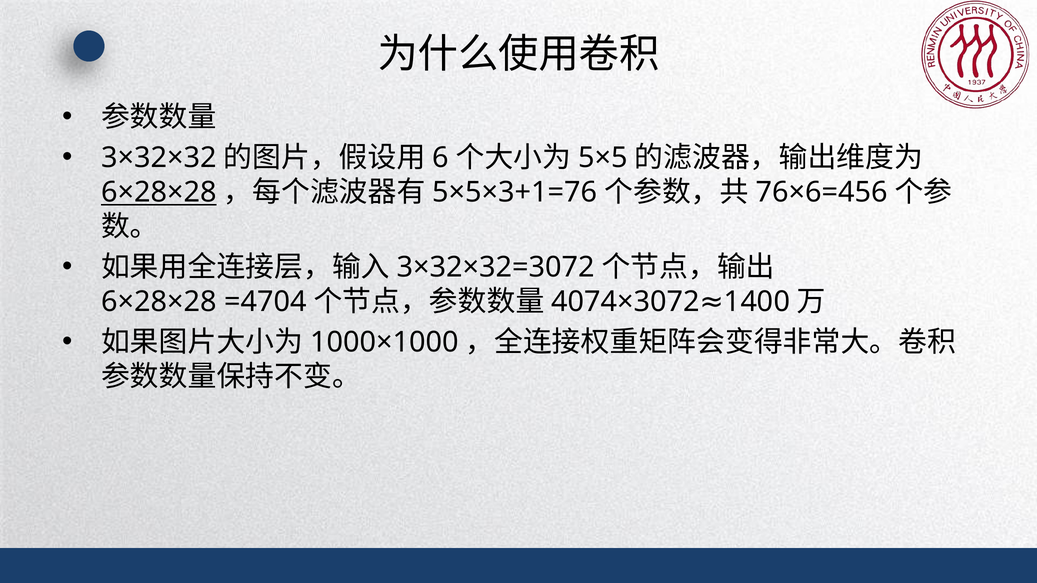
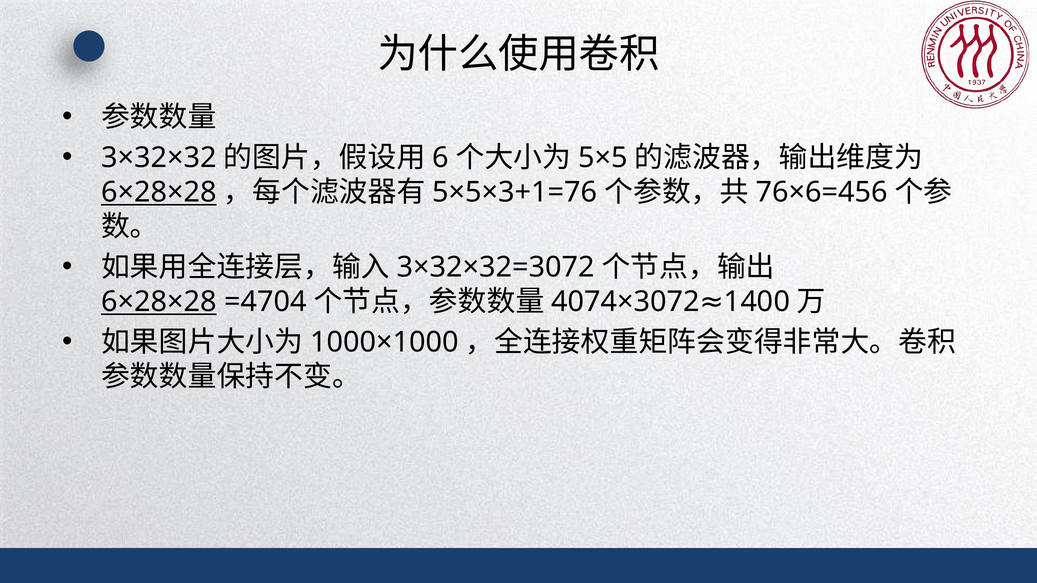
6×28×28 at (159, 302) underline: none -> present
